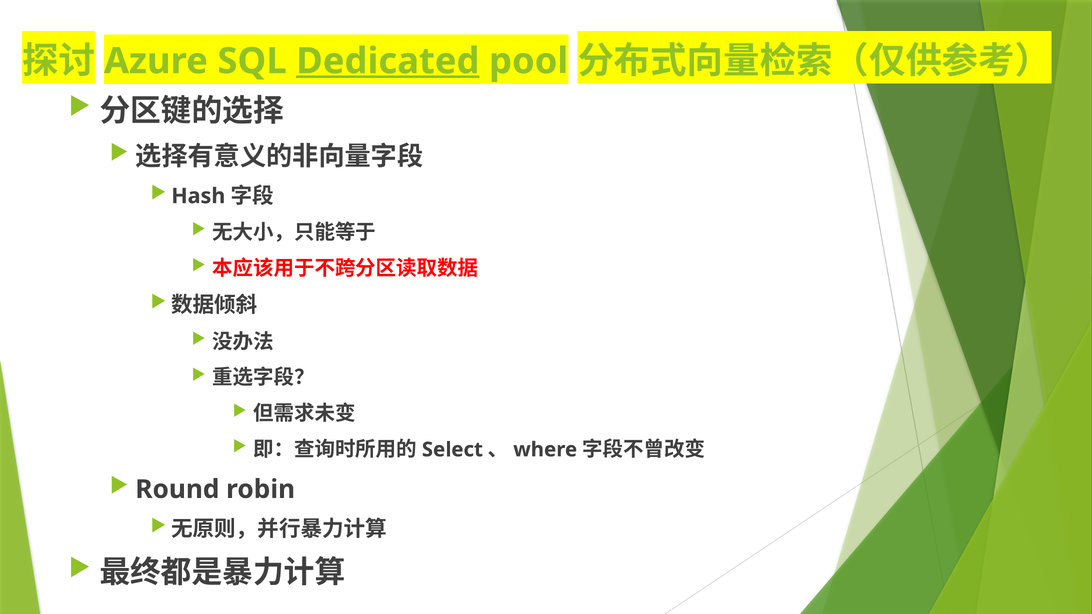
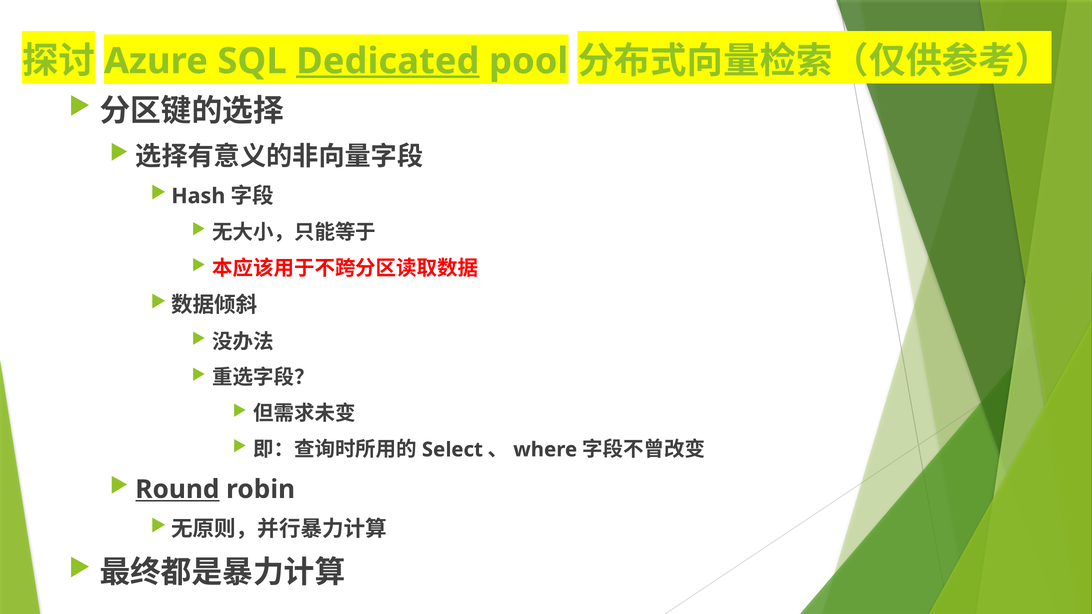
Round underline: none -> present
